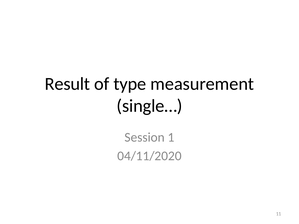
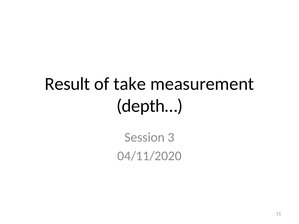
type: type -> take
single…: single… -> depth…
1: 1 -> 3
